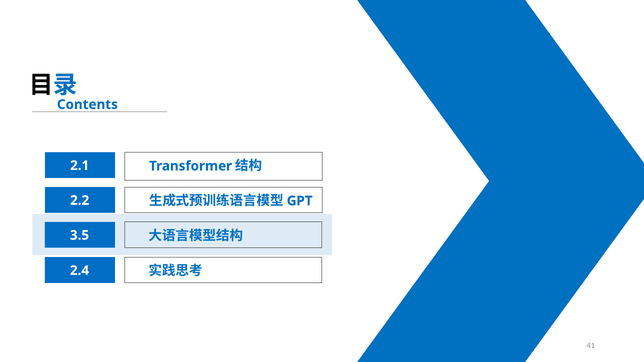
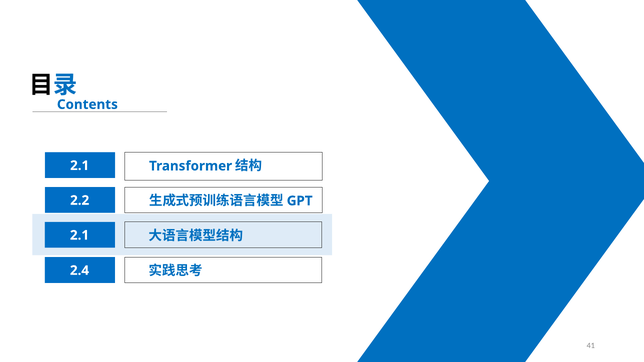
3.5 at (80, 235): 3.5 -> 2.1
